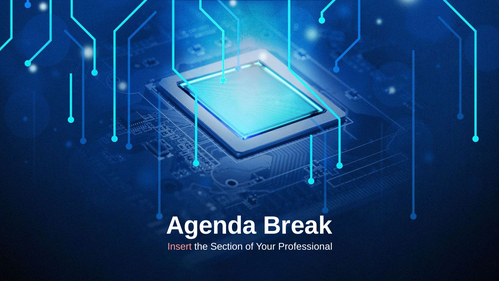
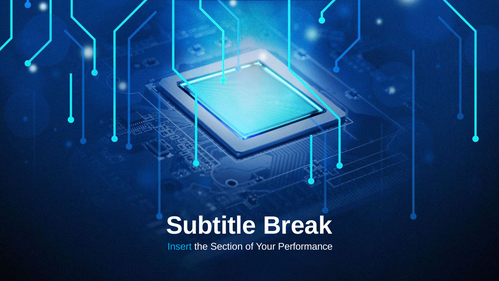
Agenda: Agenda -> Subtitle
Insert colour: pink -> light blue
Professional: Professional -> Performance
